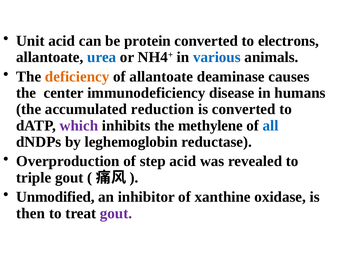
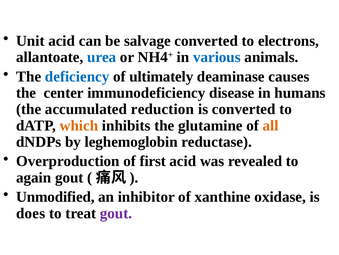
protein: protein -> salvage
deficiency colour: orange -> blue
of allantoate: allantoate -> ultimately
which colour: purple -> orange
methylene: methylene -> glutamine
all colour: blue -> orange
step: step -> first
triple: triple -> again
then: then -> does
